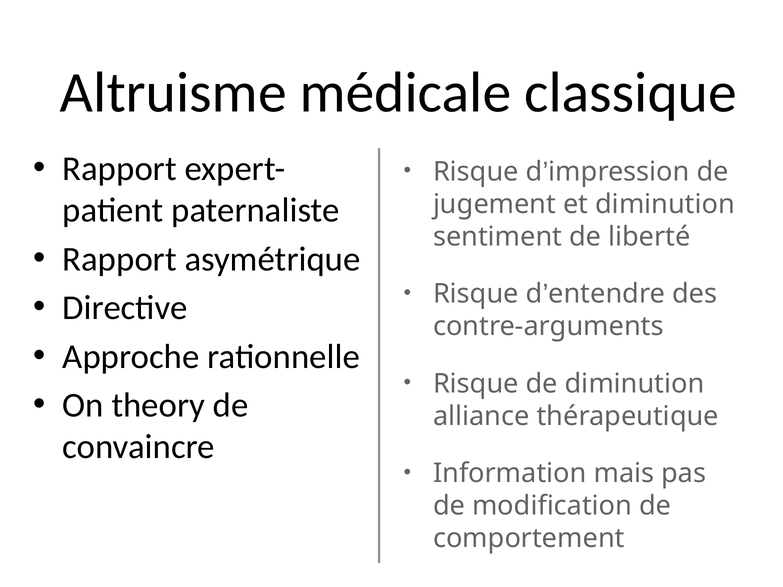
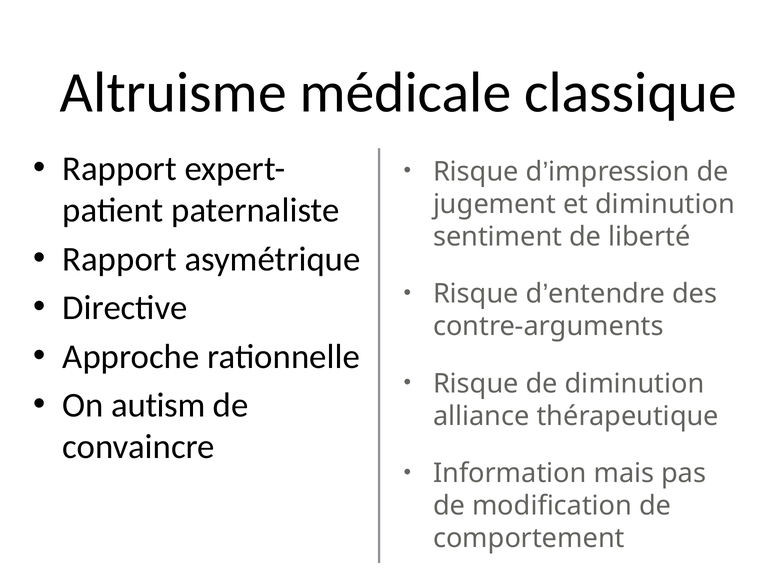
theory: theory -> autism
